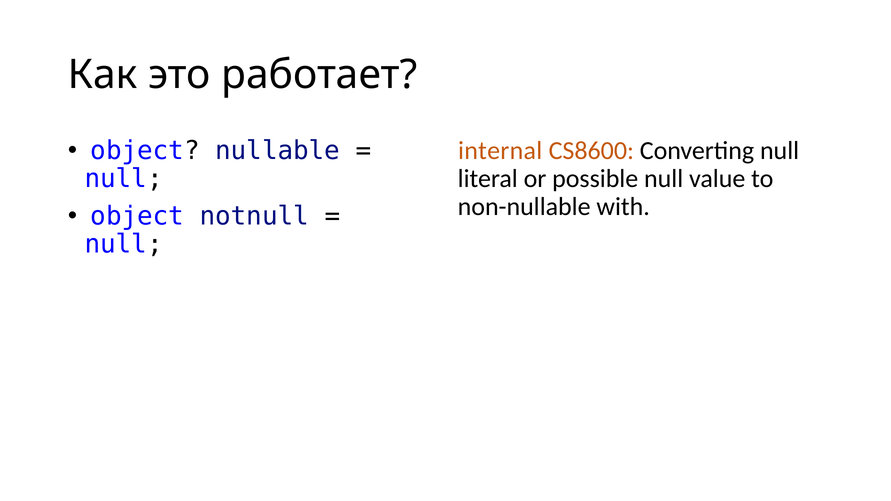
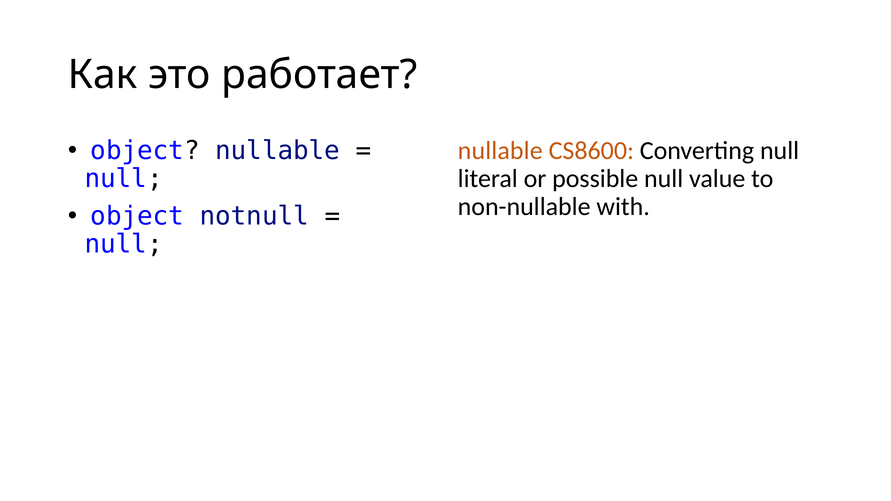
internal at (500, 151): internal -> nullable
